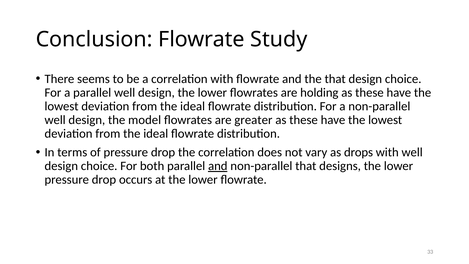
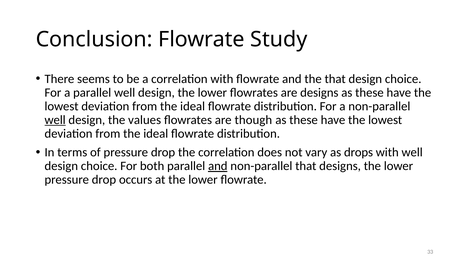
are holding: holding -> designs
well at (55, 120) underline: none -> present
model: model -> values
greater: greater -> though
